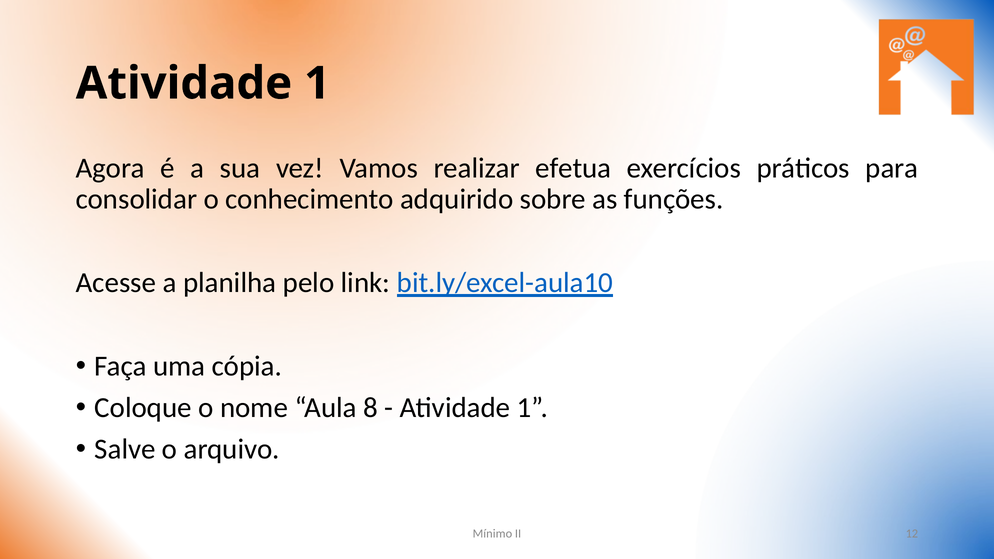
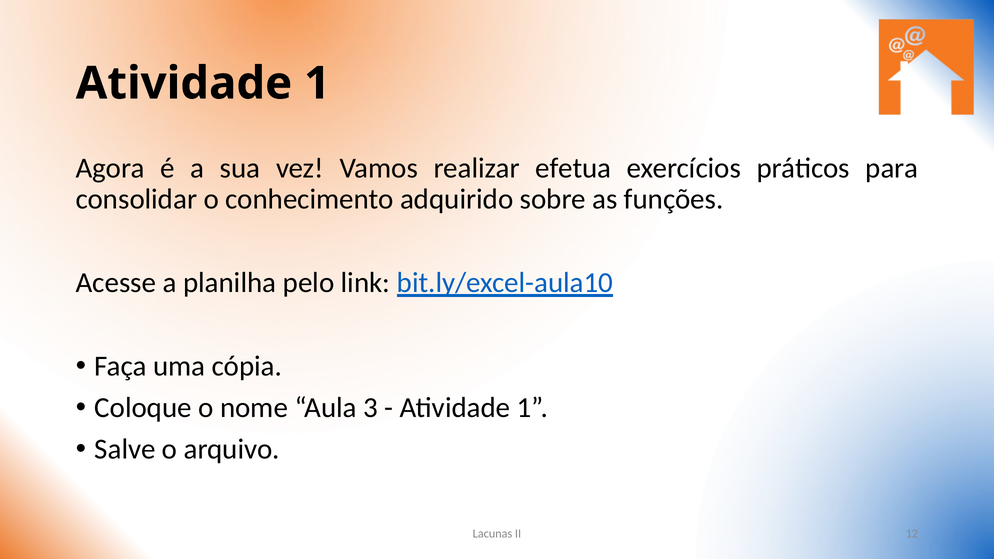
8: 8 -> 3
Mínimo: Mínimo -> Lacunas
